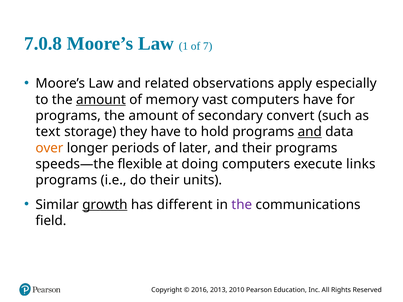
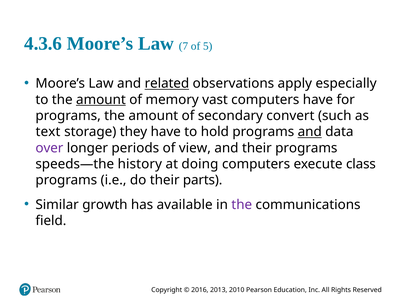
7.0.8: 7.0.8 -> 4.3.6
1: 1 -> 7
7: 7 -> 5
related underline: none -> present
over colour: orange -> purple
later: later -> view
flexible: flexible -> history
links: links -> class
units: units -> parts
growth underline: present -> none
different: different -> available
